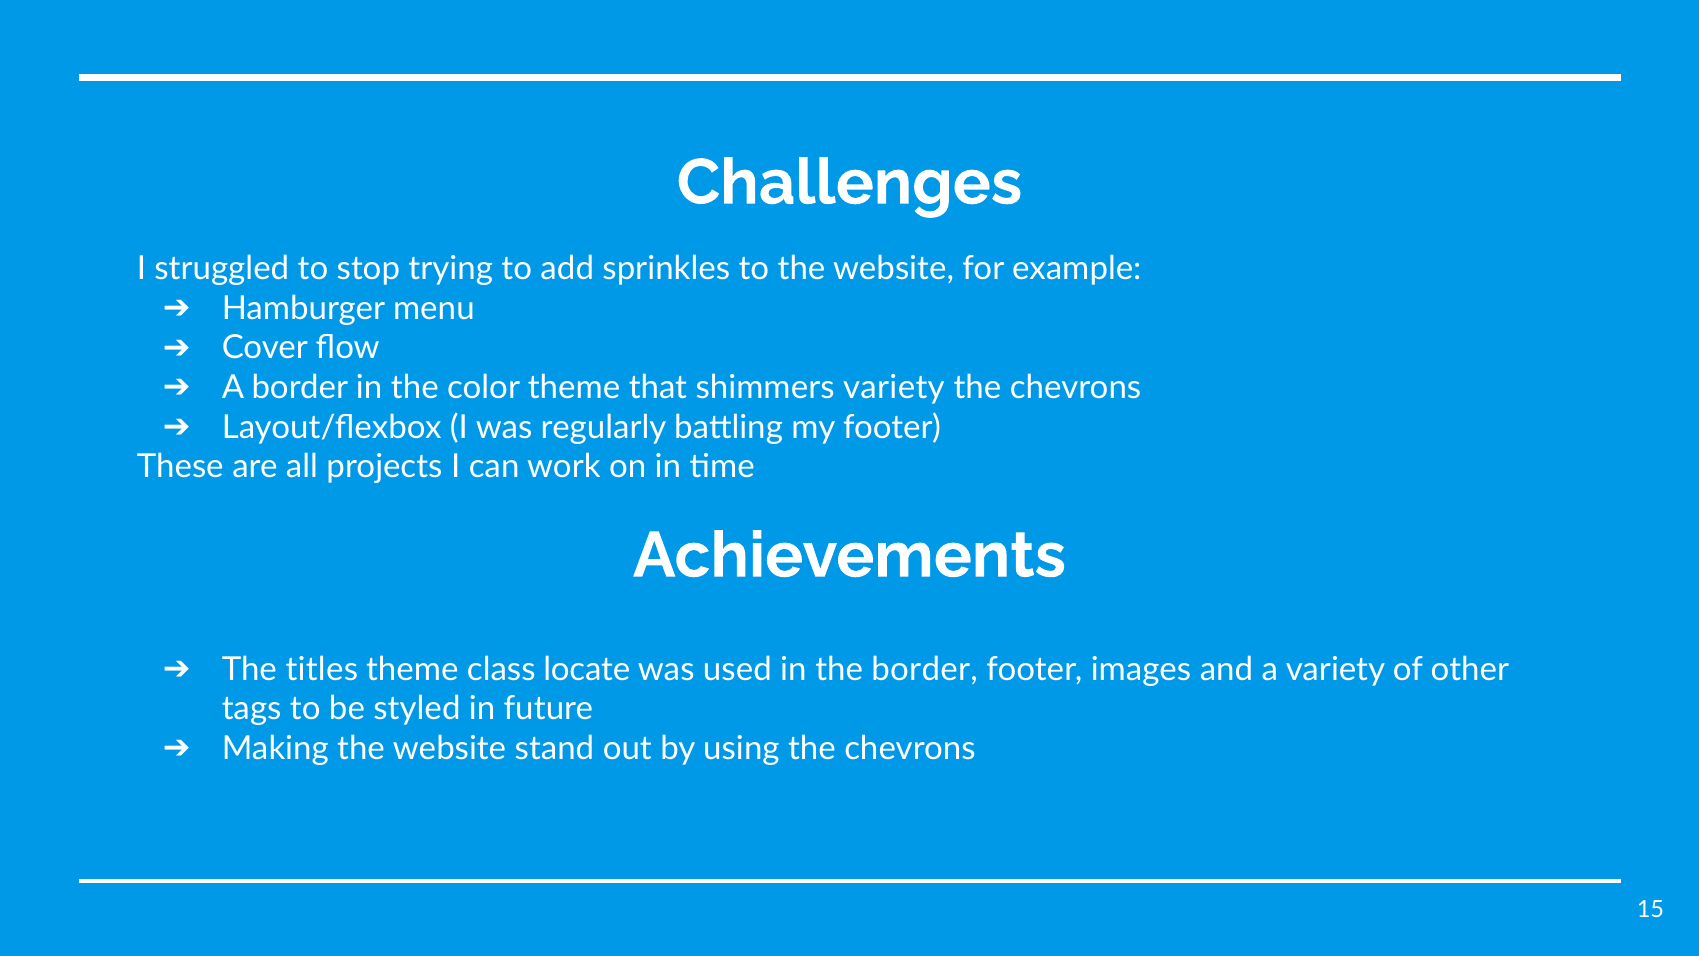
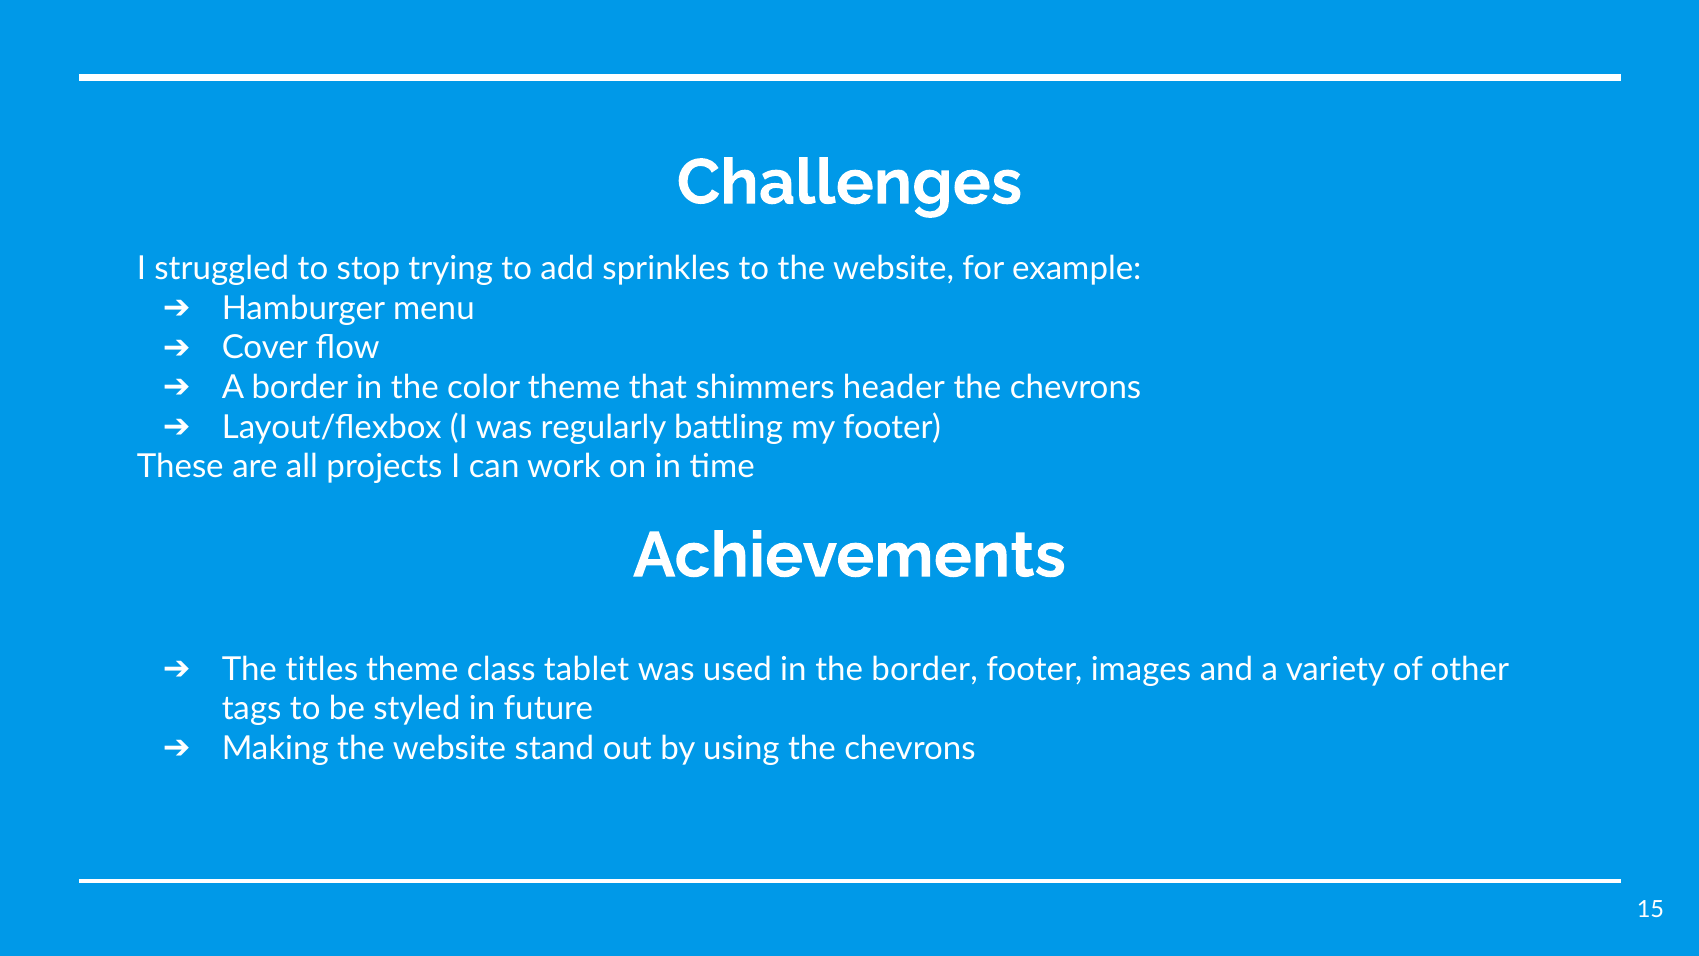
shimmers variety: variety -> header
locate: locate -> tablet
